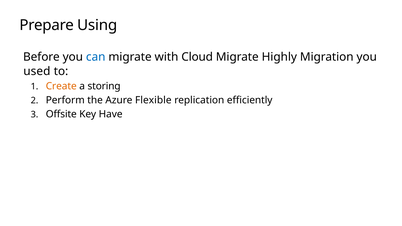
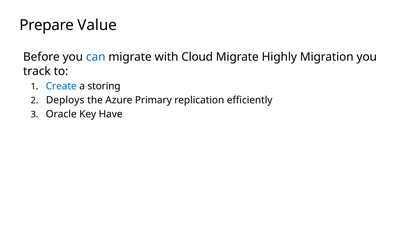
Using: Using -> Value
used: used -> track
Create colour: orange -> blue
Perform: Perform -> Deploys
Flexible: Flexible -> Primary
Offsite: Offsite -> Oracle
